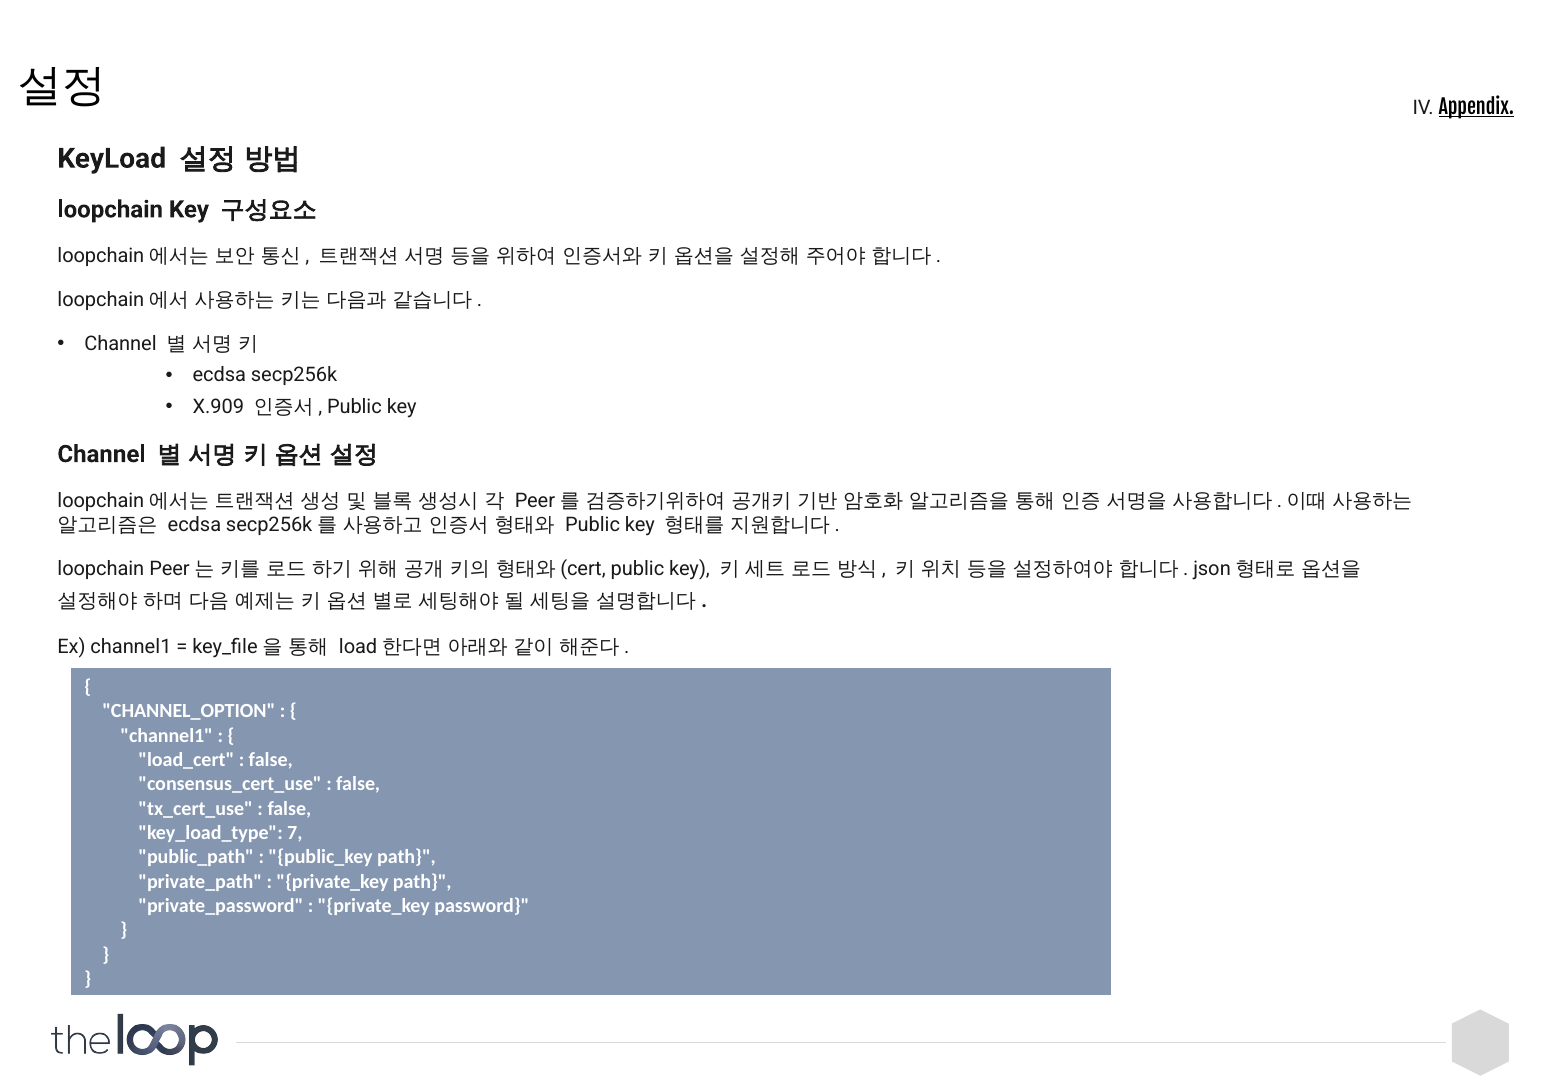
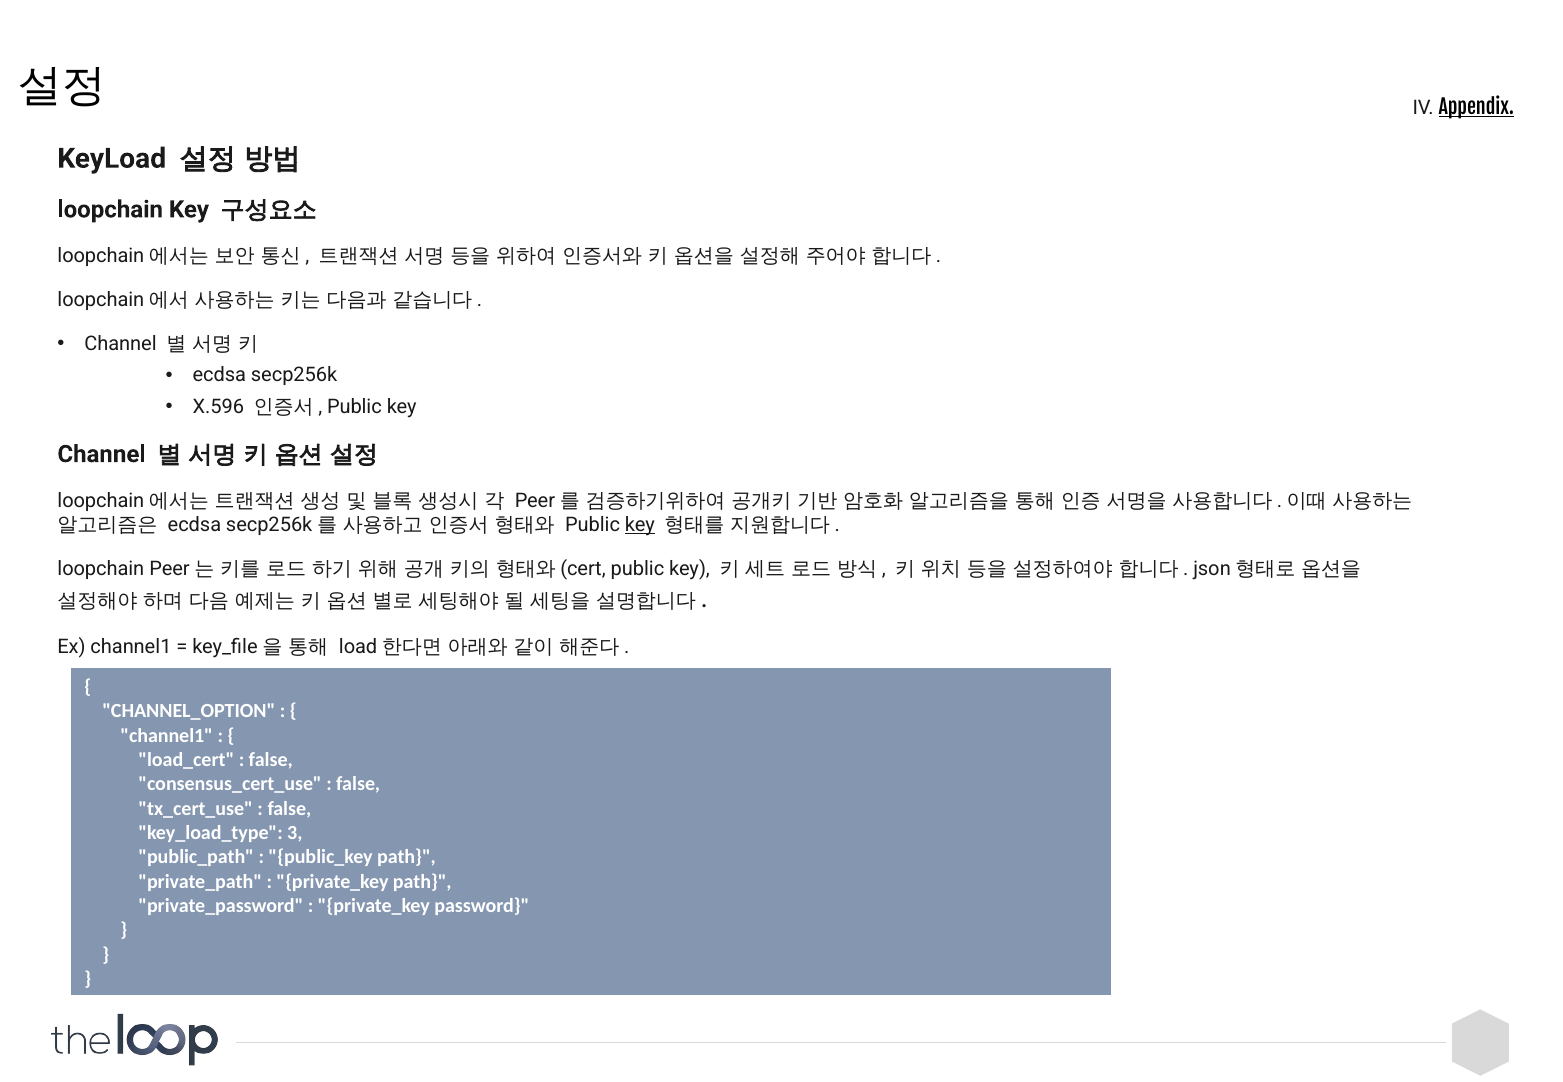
X.909: X.909 -> X.596
key at (640, 525) underline: none -> present
7: 7 -> 3
